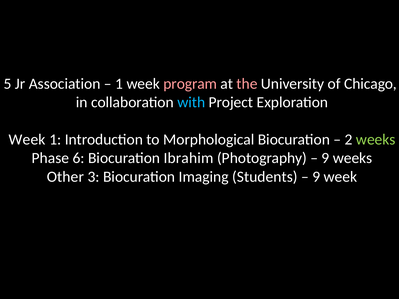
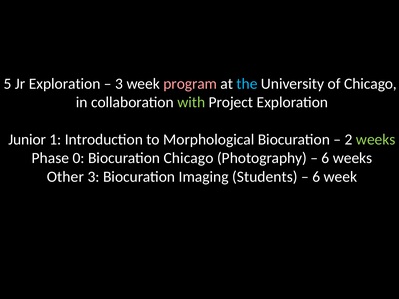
Jr Association: Association -> Exploration
1 at (119, 84): 1 -> 3
the colour: pink -> light blue
with colour: light blue -> light green
Week at (27, 140): Week -> Junior
6: 6 -> 0
Biocuration Ibrahim: Ibrahim -> Chicago
9 at (325, 158): 9 -> 6
9 at (316, 177): 9 -> 6
